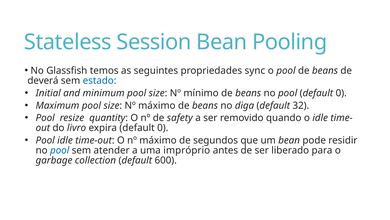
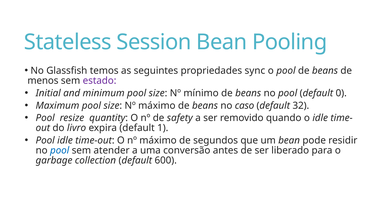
deverá: deverá -> menos
estado colour: blue -> purple
diga: diga -> caso
expira default 0: 0 -> 1
impróprio: impróprio -> conversão
